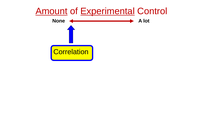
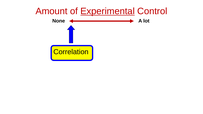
Amount underline: present -> none
